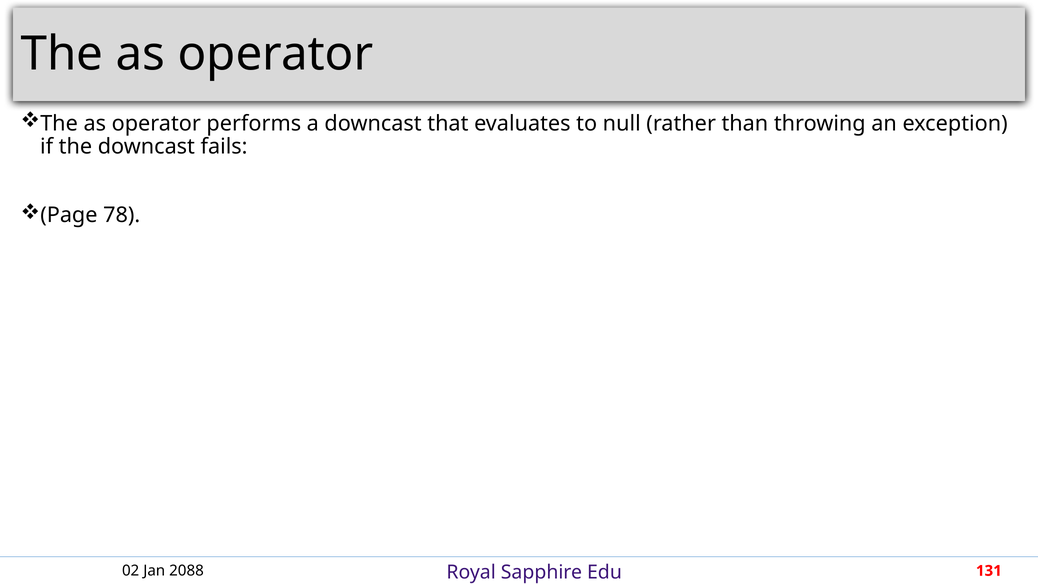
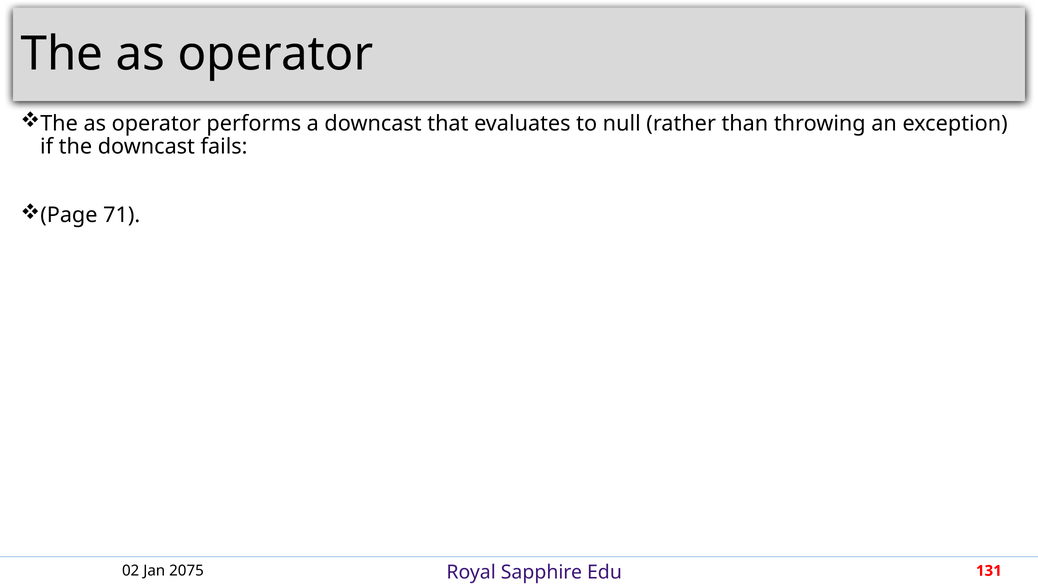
78: 78 -> 71
2088: 2088 -> 2075
